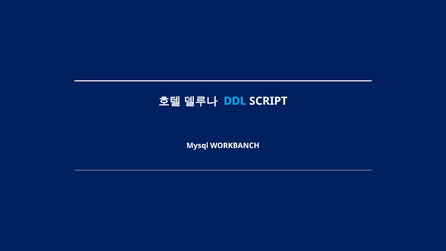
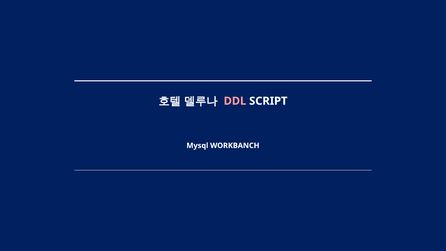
DDL colour: light blue -> pink
